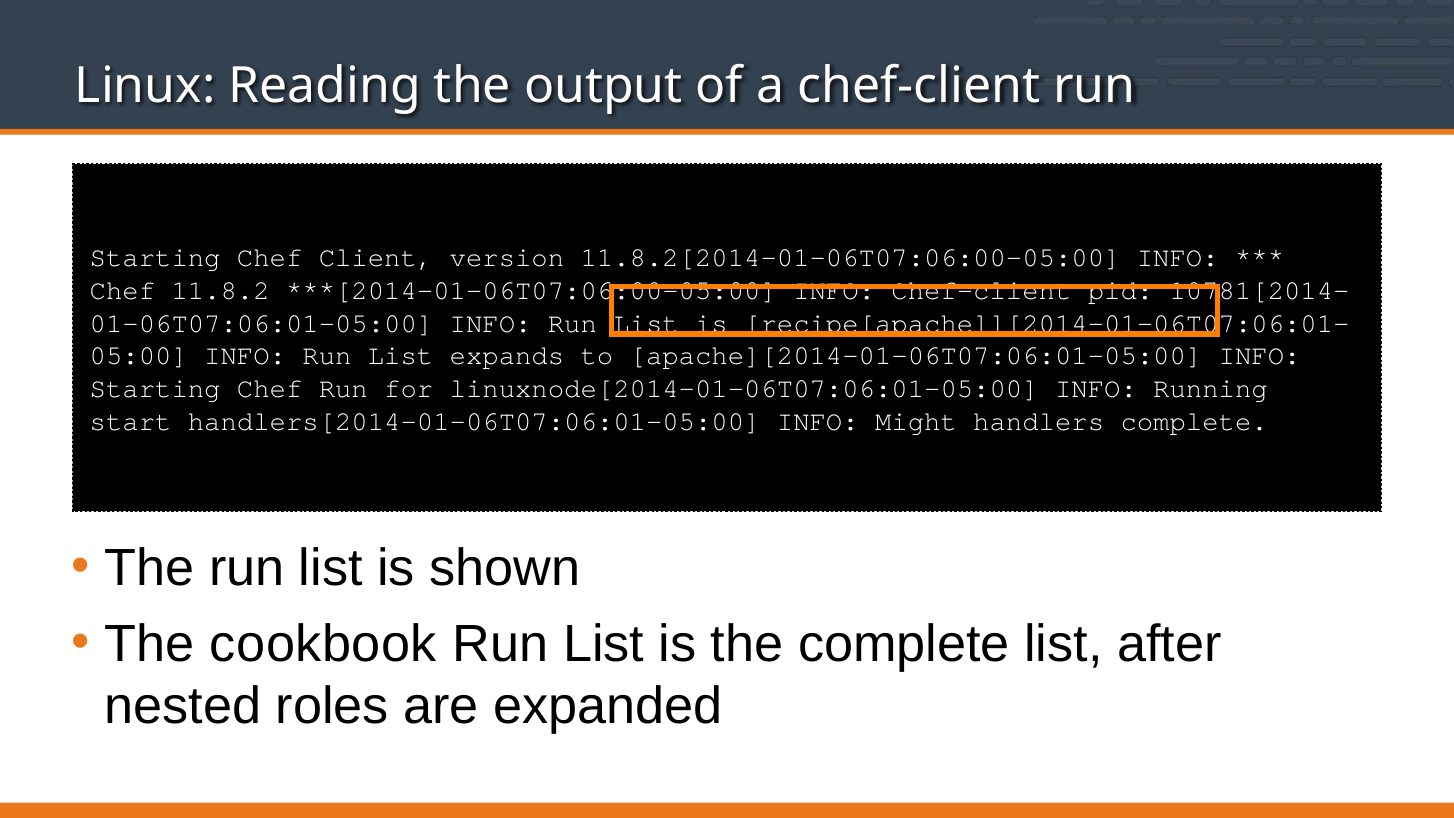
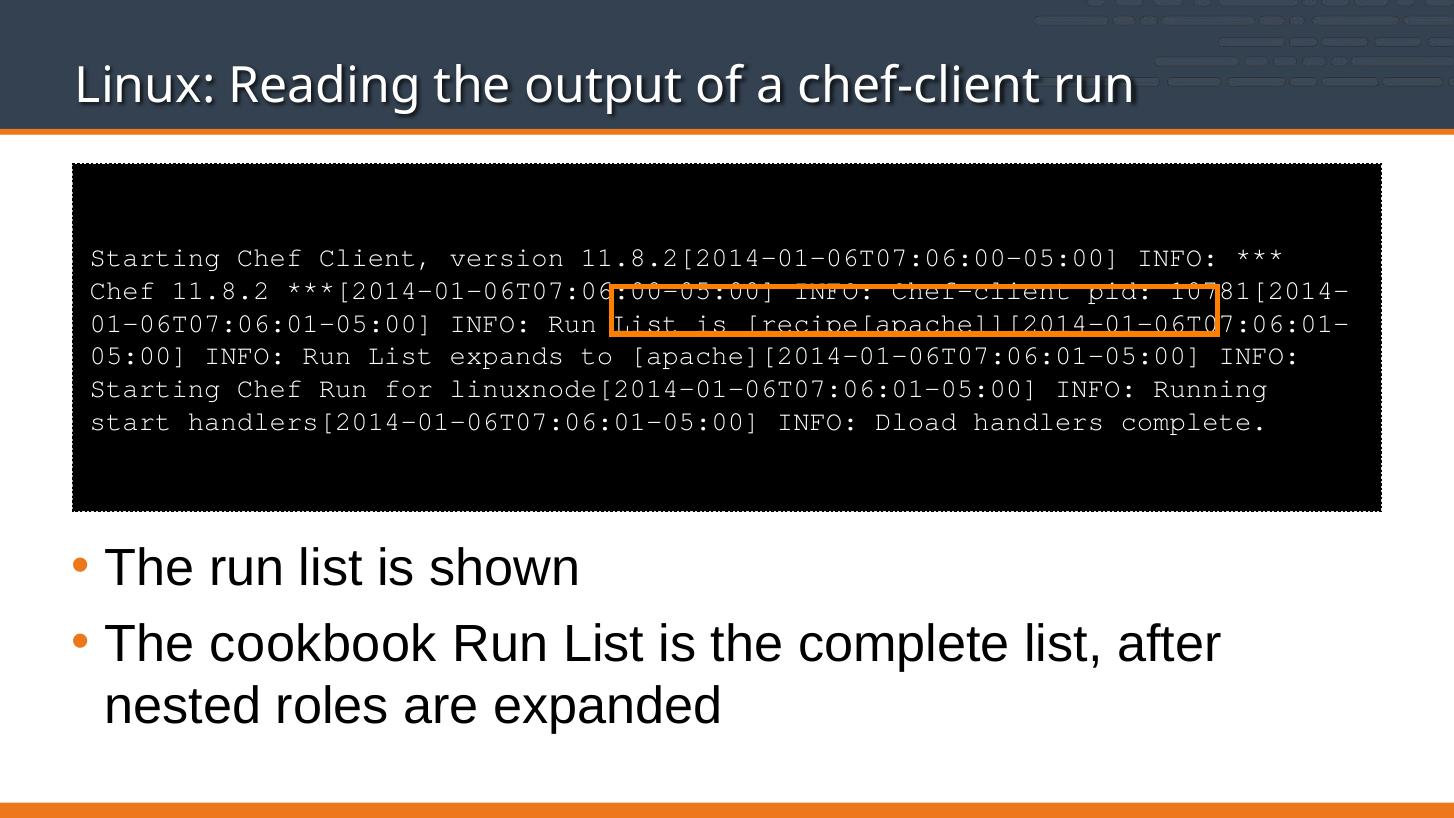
Might: Might -> Dload
